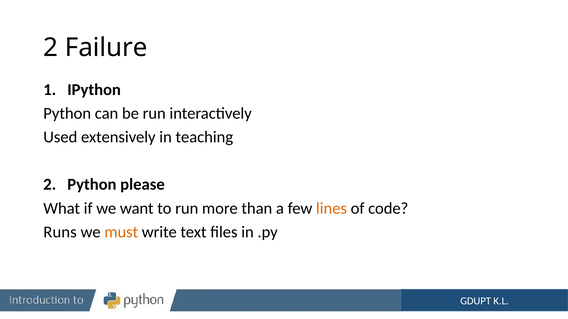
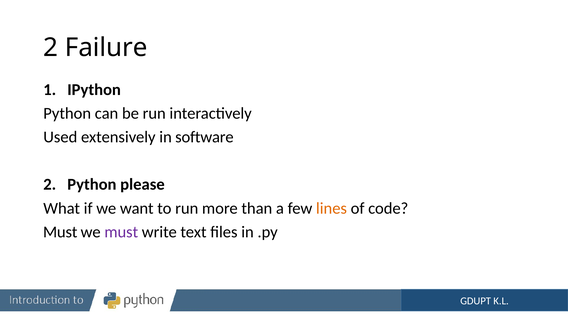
teaching: teaching -> software
Runs at (60, 232): Runs -> Must
must at (121, 232) colour: orange -> purple
